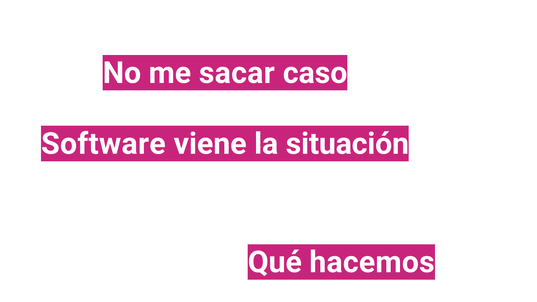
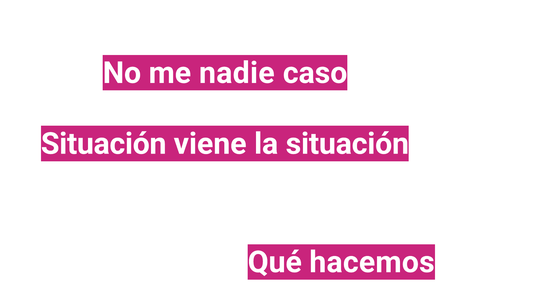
sacar: sacar -> nadie
Software at (103, 144): Software -> Situación
